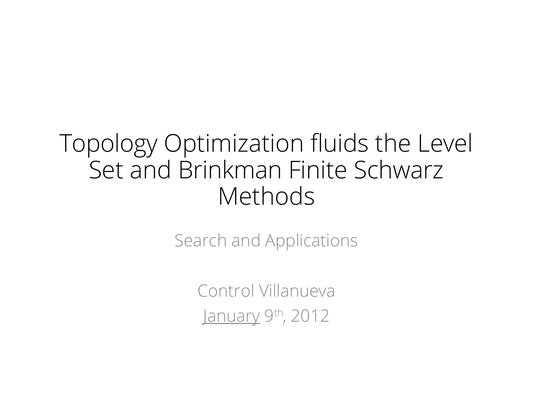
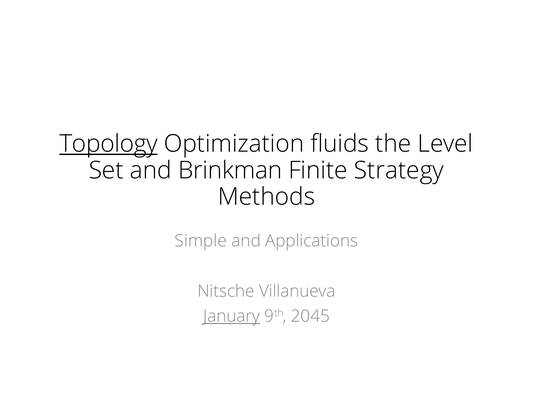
Topology underline: none -> present
Schwarz: Schwarz -> Strategy
Search: Search -> Simple
Control: Control -> Nitsche
2012: 2012 -> 2045
